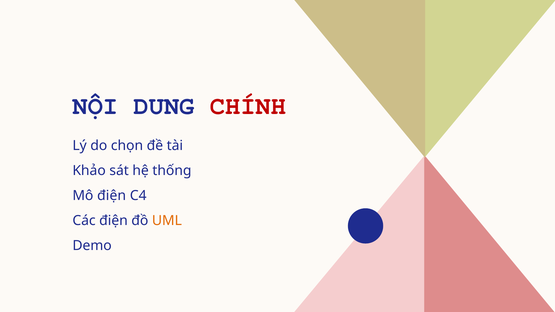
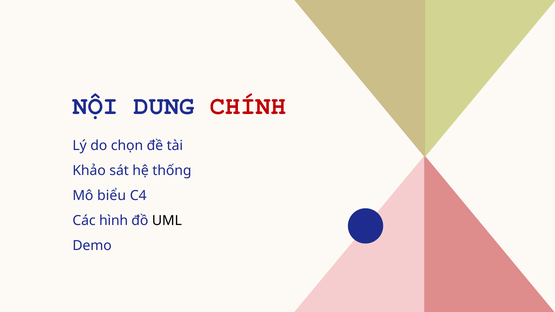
Mô điện: điện -> biểu
Các điện: điện -> hình
UML colour: orange -> black
